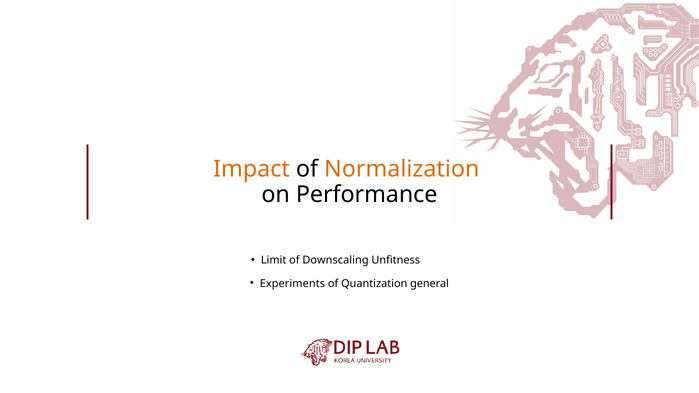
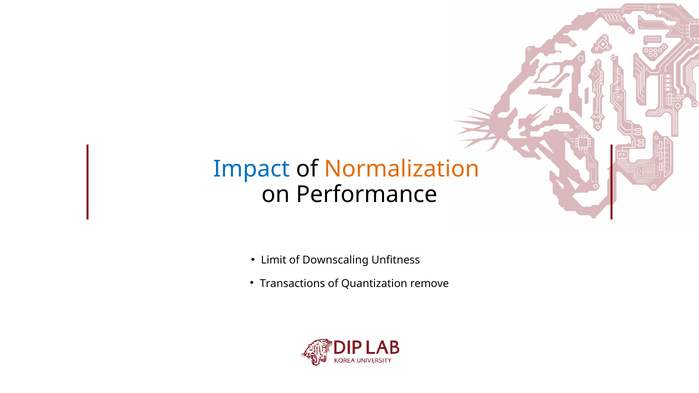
Impact colour: orange -> blue
Experiments: Experiments -> Transactions
general: general -> remove
